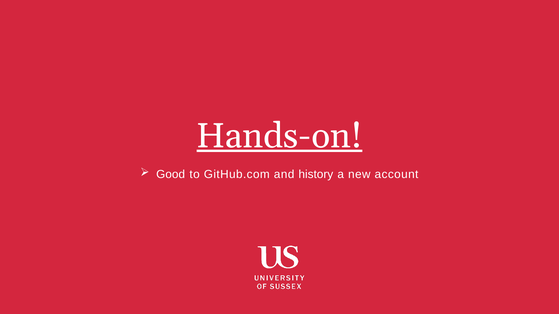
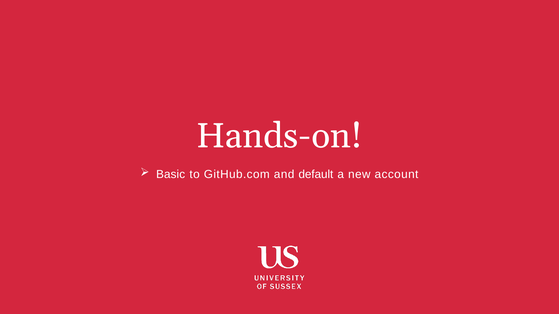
Hands-on underline: present -> none
Good: Good -> Basic
history: history -> default
